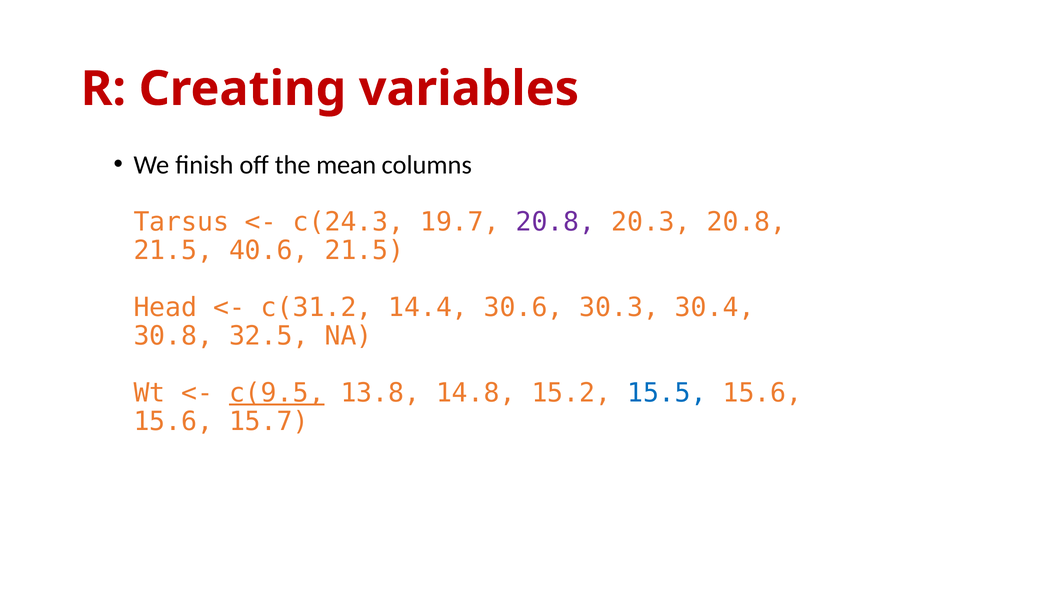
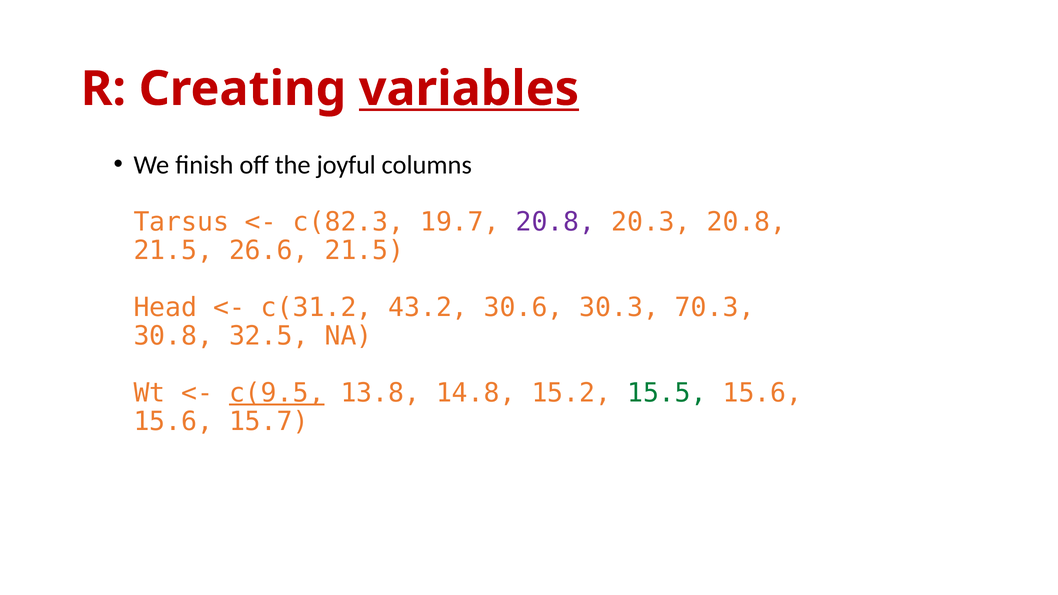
variables underline: none -> present
mean: mean -> joyful
c(24.3: c(24.3 -> c(82.3
40.6: 40.6 -> 26.6
14.4: 14.4 -> 43.2
30.4: 30.4 -> 70.3
15.5 colour: blue -> green
